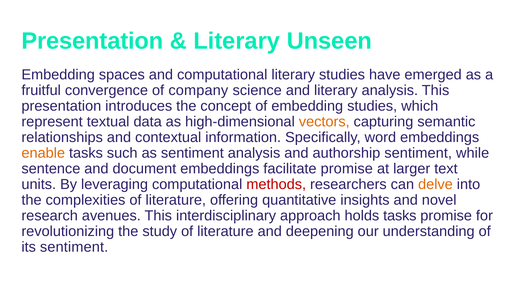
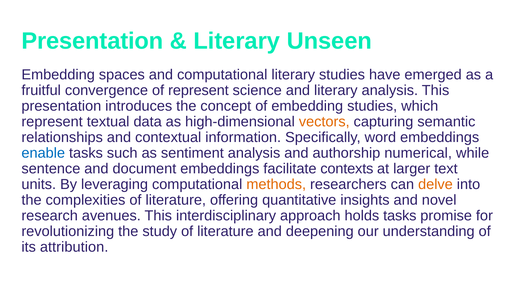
of company: company -> represent
enable colour: orange -> blue
authorship sentiment: sentiment -> numerical
facilitate promise: promise -> contexts
methods colour: red -> orange
its sentiment: sentiment -> attribution
